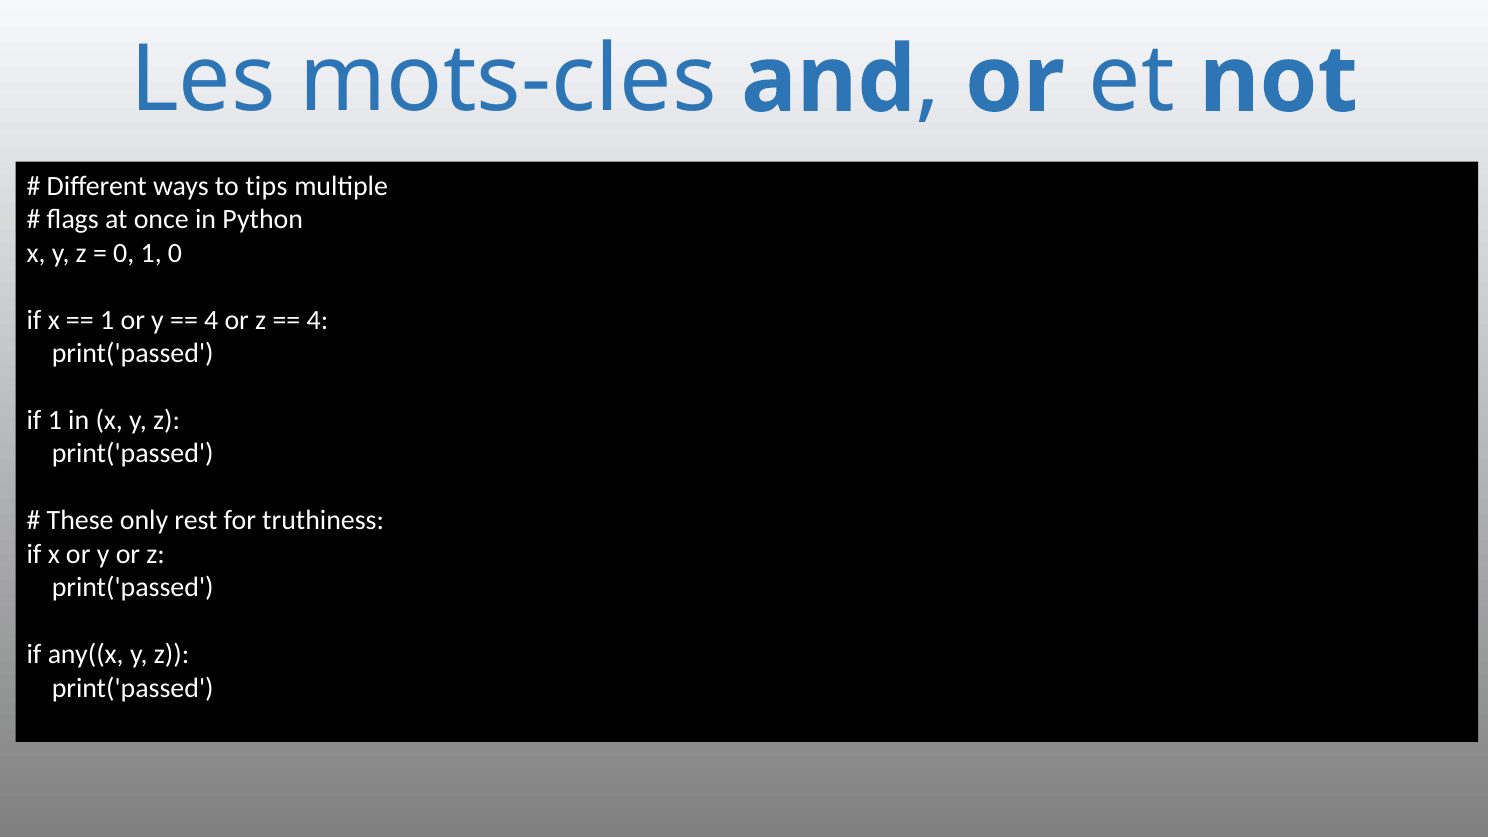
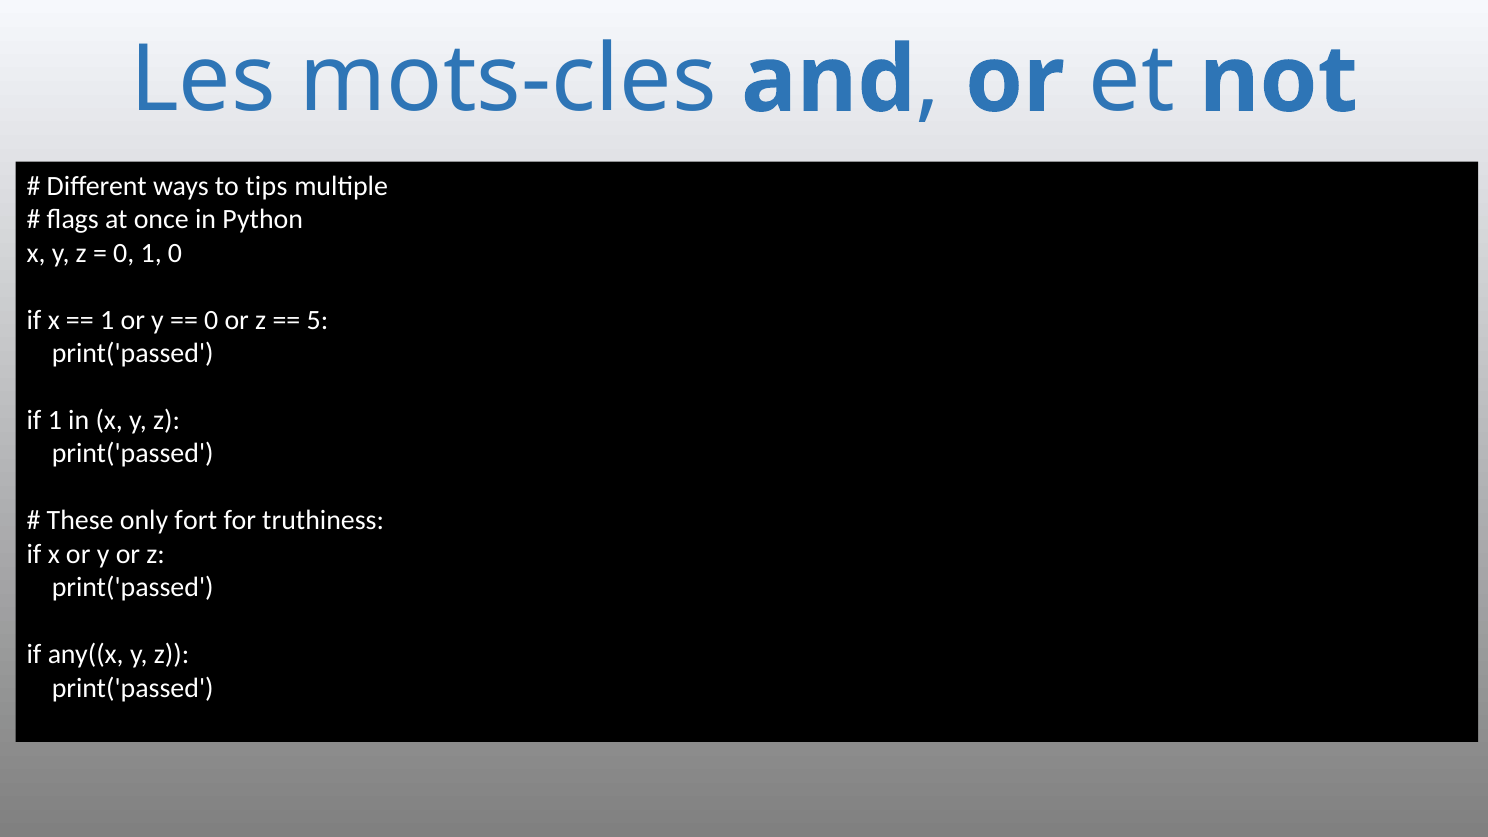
4 at (211, 320): 4 -> 0
4 at (317, 320): 4 -> 5
rest: rest -> fort
